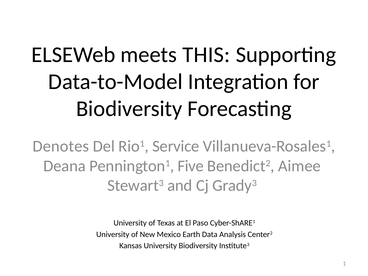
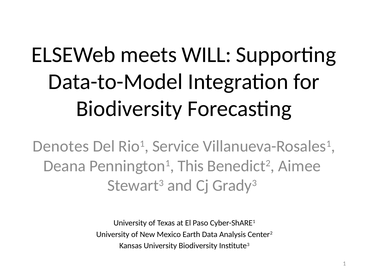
THIS: THIS -> WILL
Five: Five -> This
